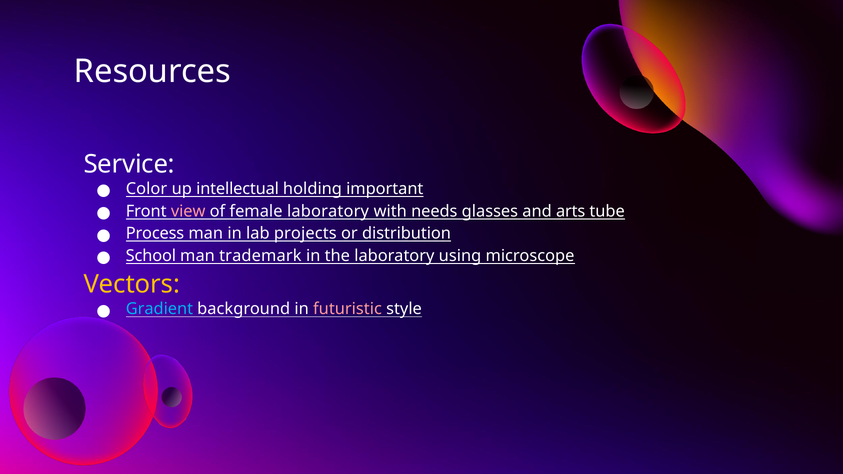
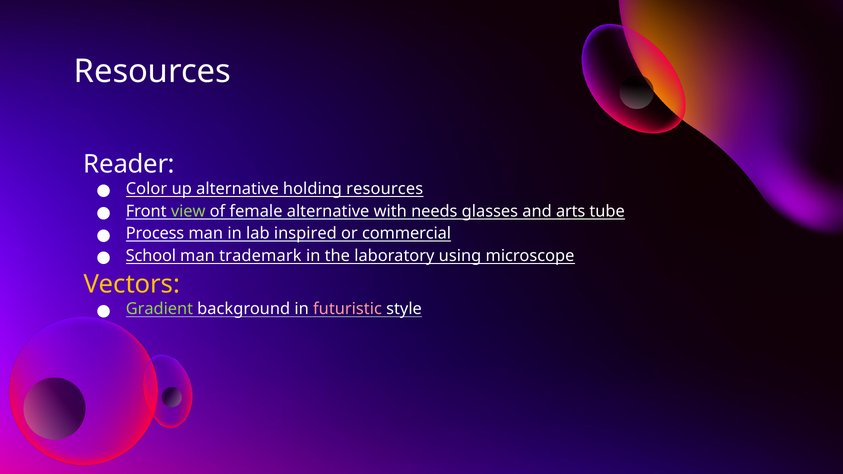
Service: Service -> Reader
up intellectual: intellectual -> alternative
holding important: important -> resources
view colour: pink -> light green
female laboratory: laboratory -> alternative
projects: projects -> inspired
distribution: distribution -> commercial
Gradient colour: light blue -> light green
